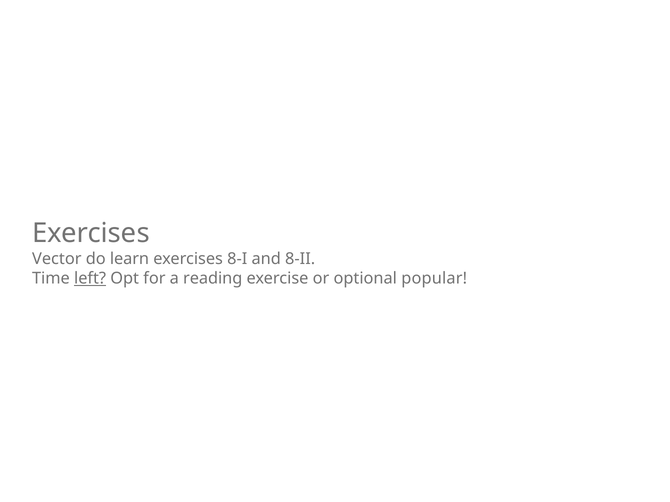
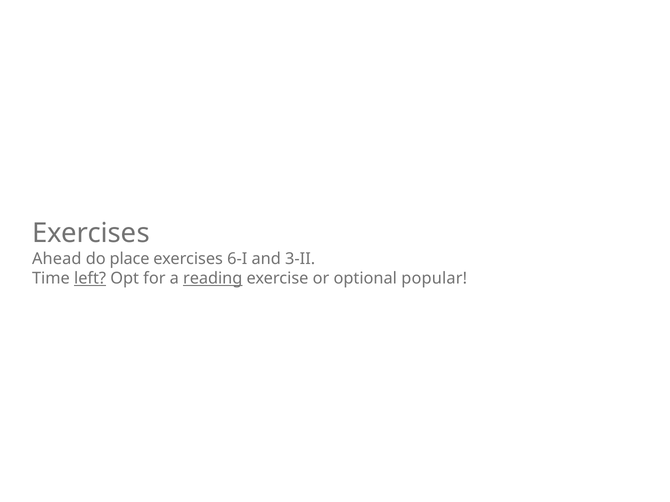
Vector: Vector -> Ahead
learn: learn -> place
8-I: 8-I -> 6-I
8-II: 8-II -> 3-II
reading underline: none -> present
